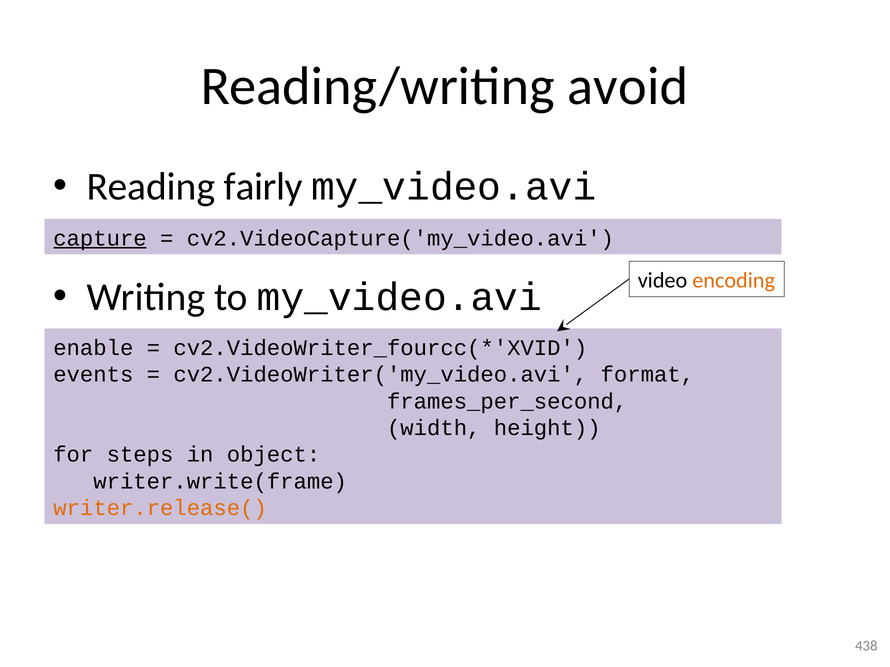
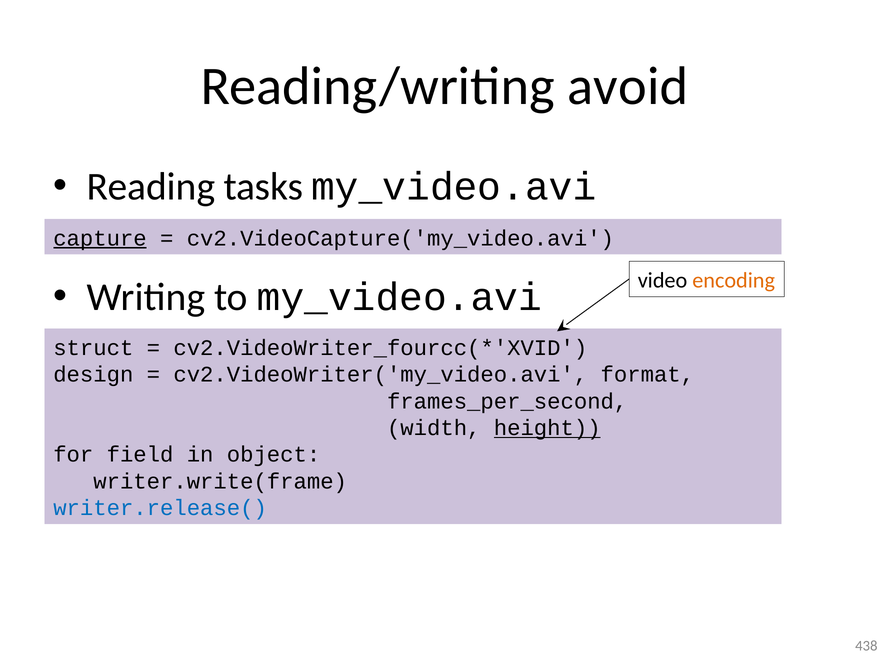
fairly: fairly -> tasks
enable: enable -> struct
events: events -> design
height underline: none -> present
steps: steps -> field
writer.release( colour: orange -> blue
